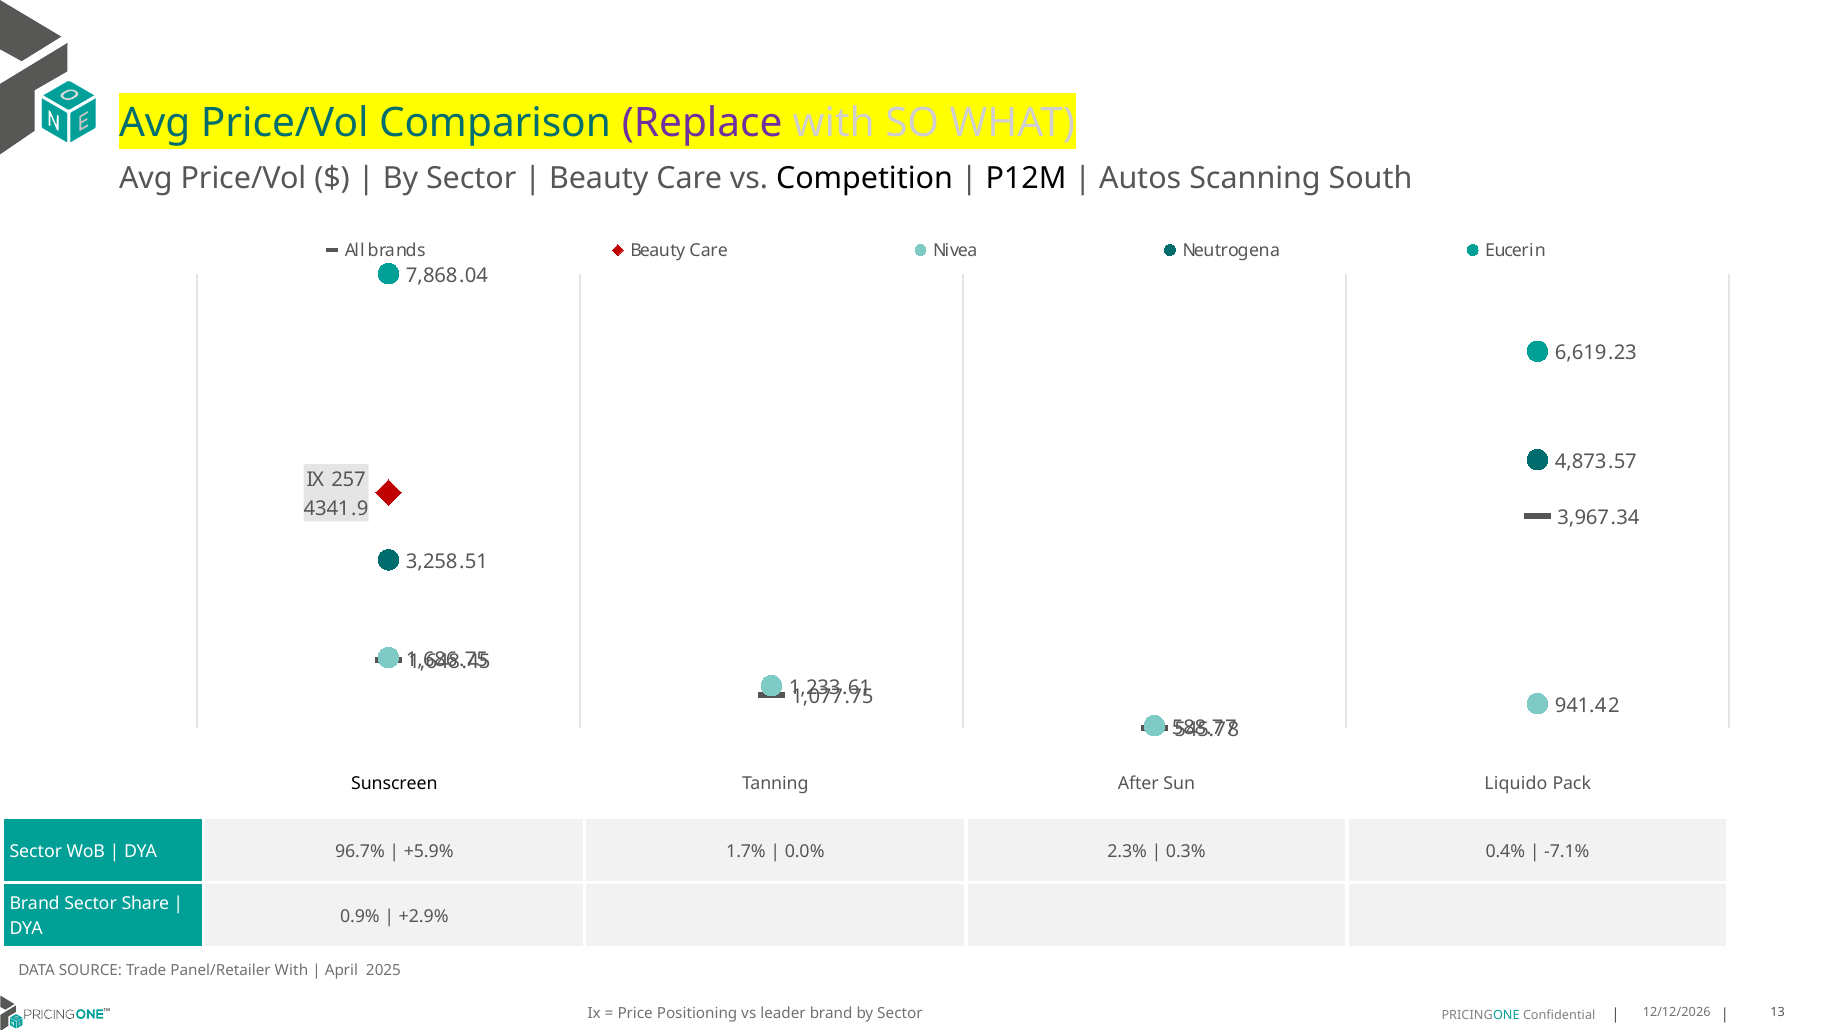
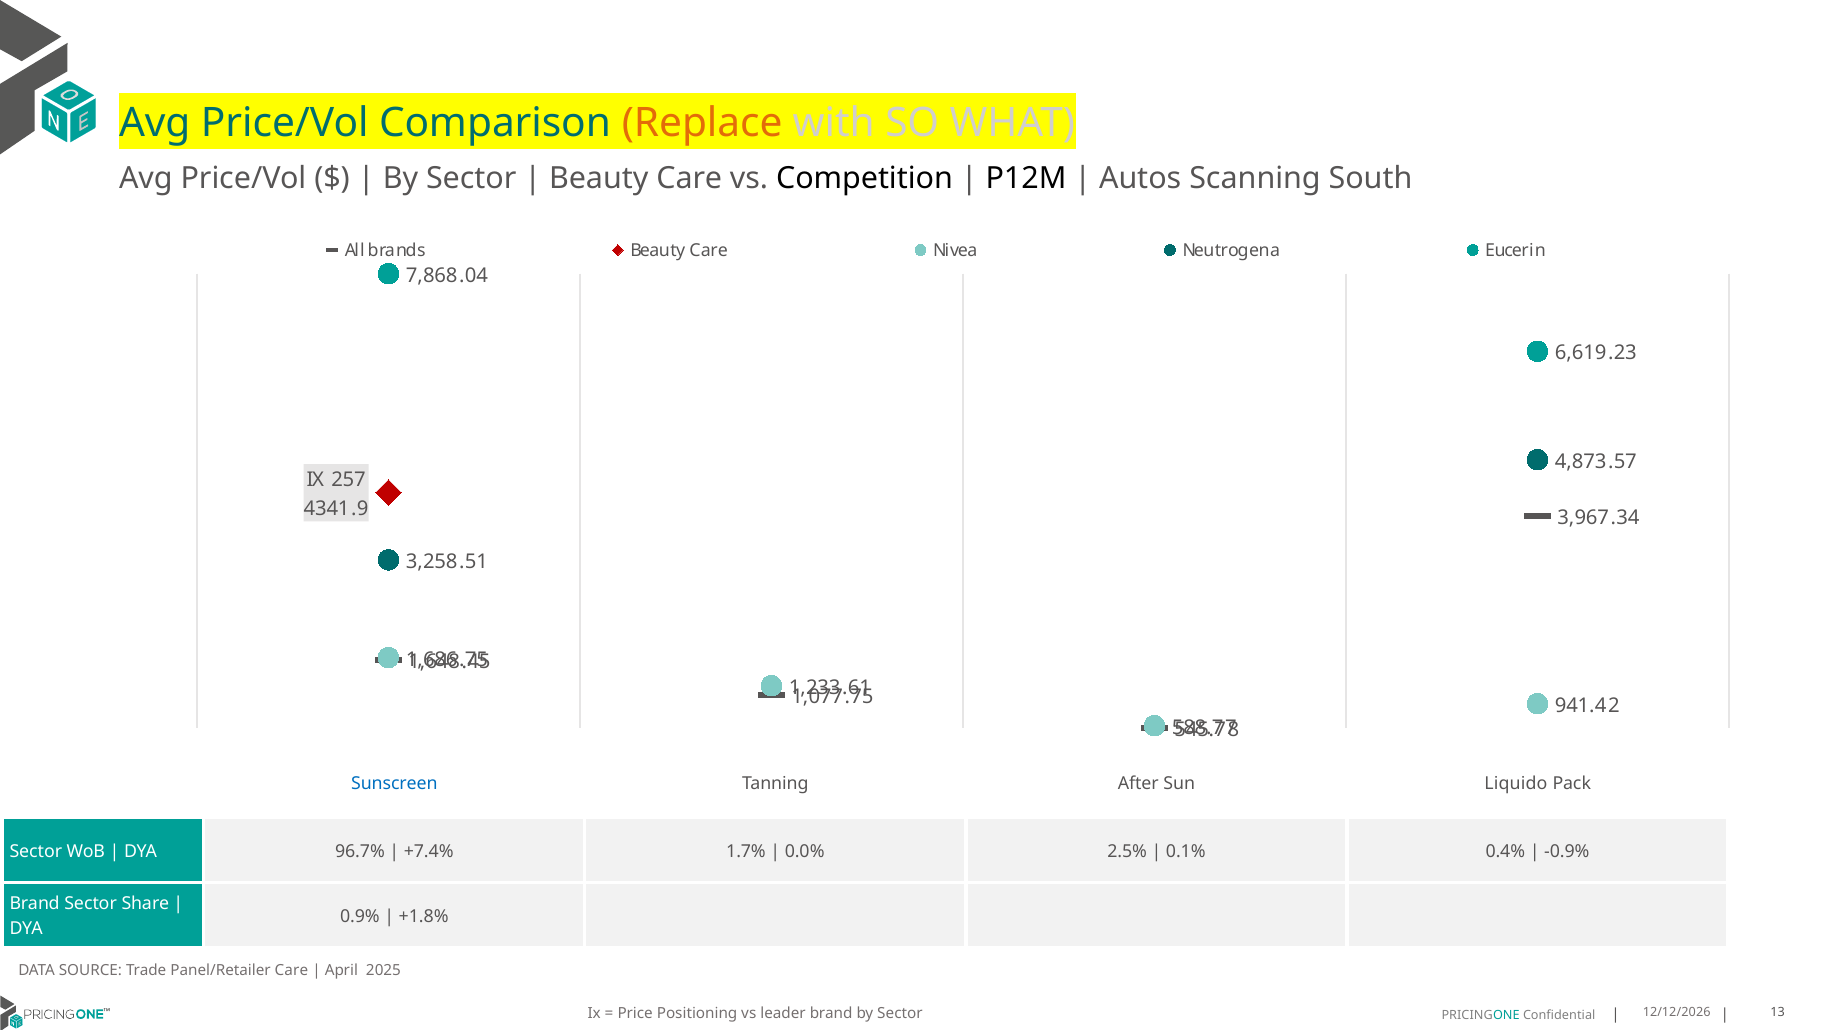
Replace colour: purple -> orange
Sunscreen colour: black -> blue
+5.9%: +5.9% -> +7.4%
2.3%: 2.3% -> 2.5%
0.3%: 0.3% -> 0.1%
-7.1%: -7.1% -> -0.9%
+2.9%: +2.9% -> +1.8%
Panel/Retailer With: With -> Care
